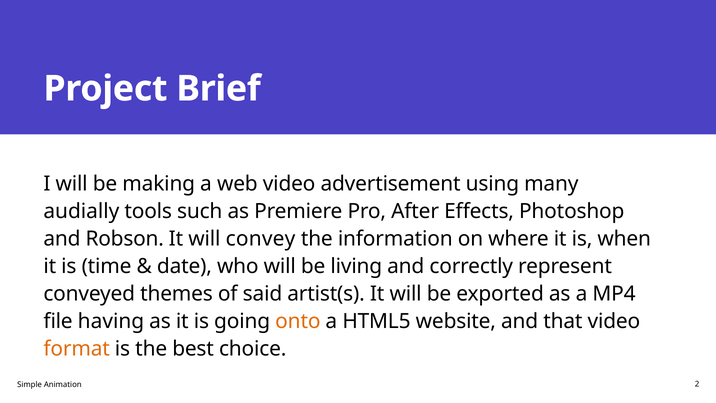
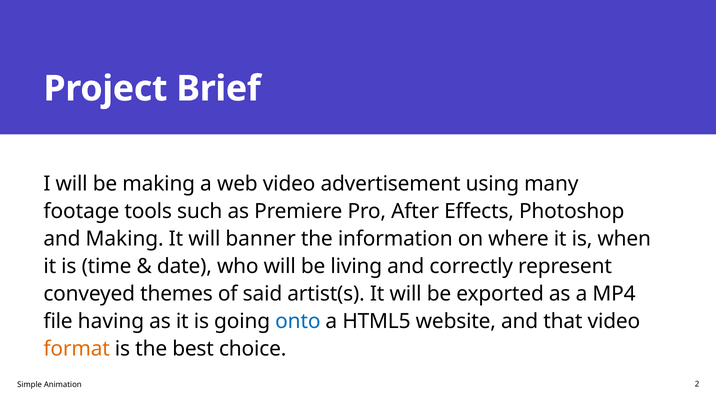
audially: audially -> footage
and Robson: Robson -> Making
convey: convey -> banner
onto colour: orange -> blue
